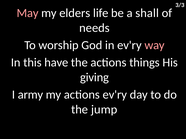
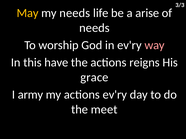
May colour: pink -> yellow
my elders: elders -> needs
shall: shall -> arise
things: things -> reigns
giving: giving -> grace
jump: jump -> meet
